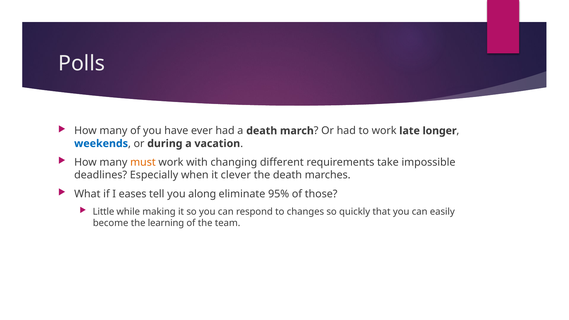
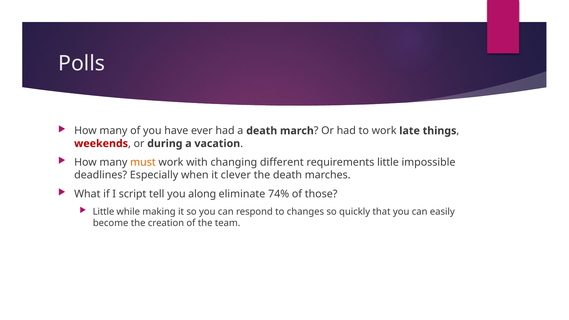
longer: longer -> things
weekends colour: blue -> red
requirements take: take -> little
eases: eases -> script
95%: 95% -> 74%
learning: learning -> creation
